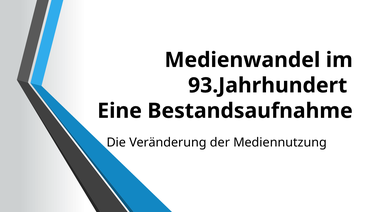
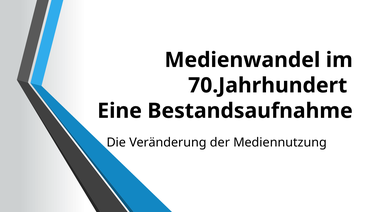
93.Jahrhundert: 93.Jahrhundert -> 70.Jahrhundert
